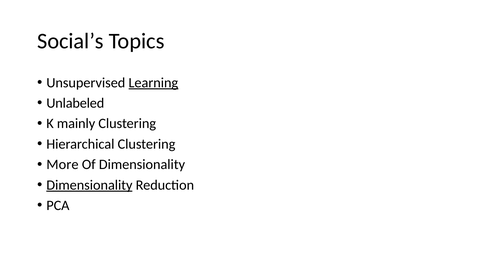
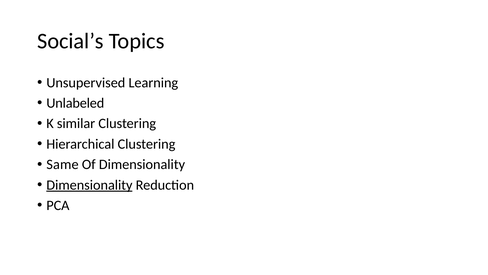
Learning underline: present -> none
mainly: mainly -> similar
More: More -> Same
